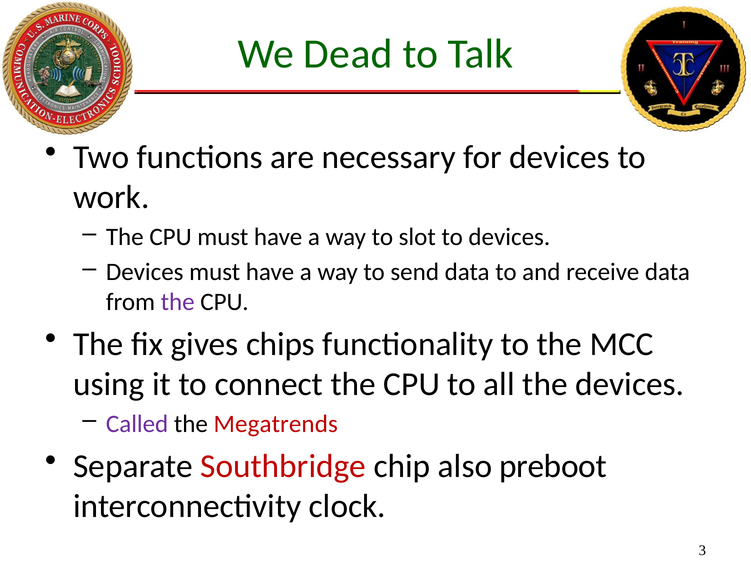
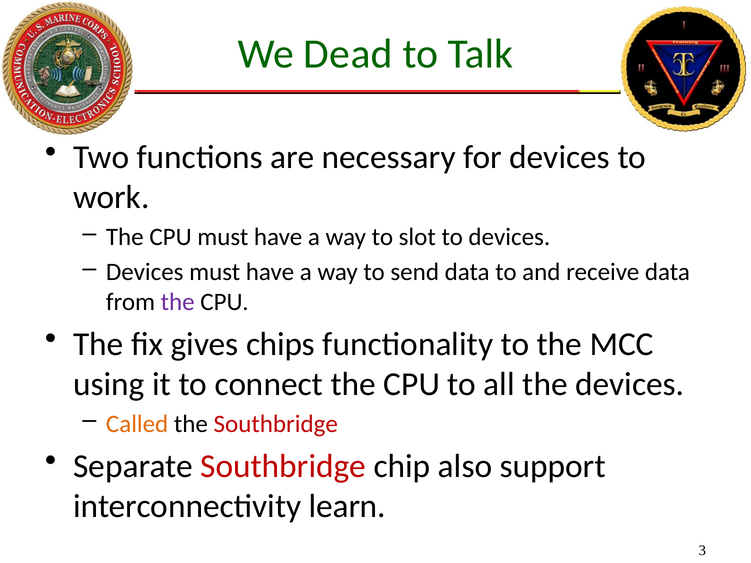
Called colour: purple -> orange
the Megatrends: Megatrends -> Southbridge
preboot: preboot -> support
clock: clock -> learn
